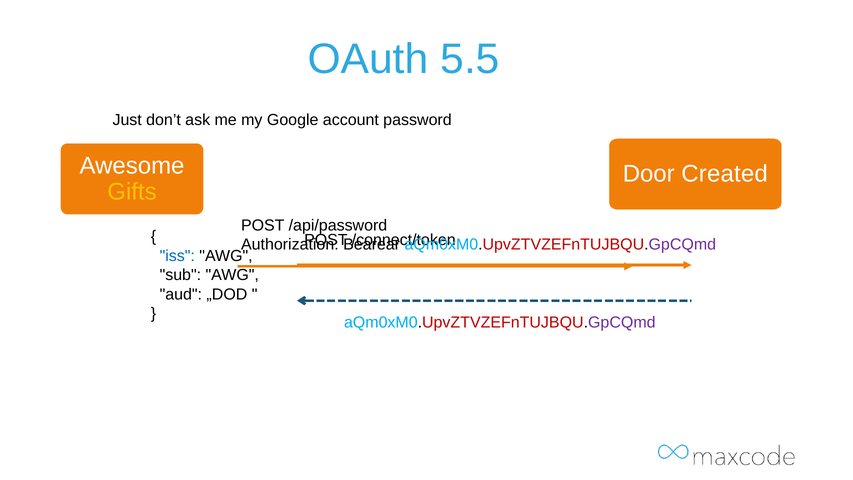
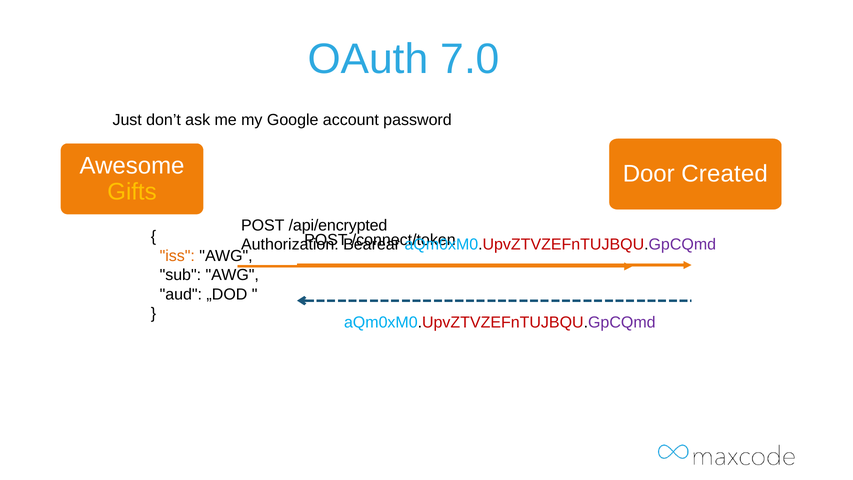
5.5: 5.5 -> 7.0
/api/password: /api/password -> /api/encrypted
iss colour: blue -> orange
